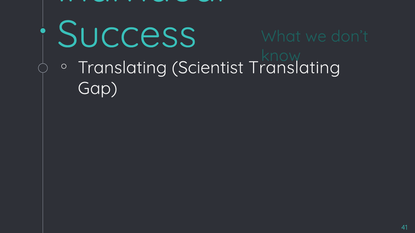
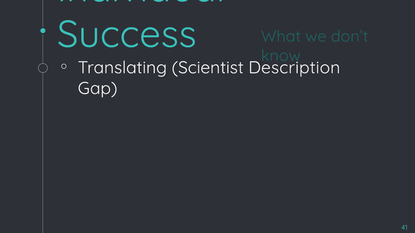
Scientist Translating: Translating -> Description
